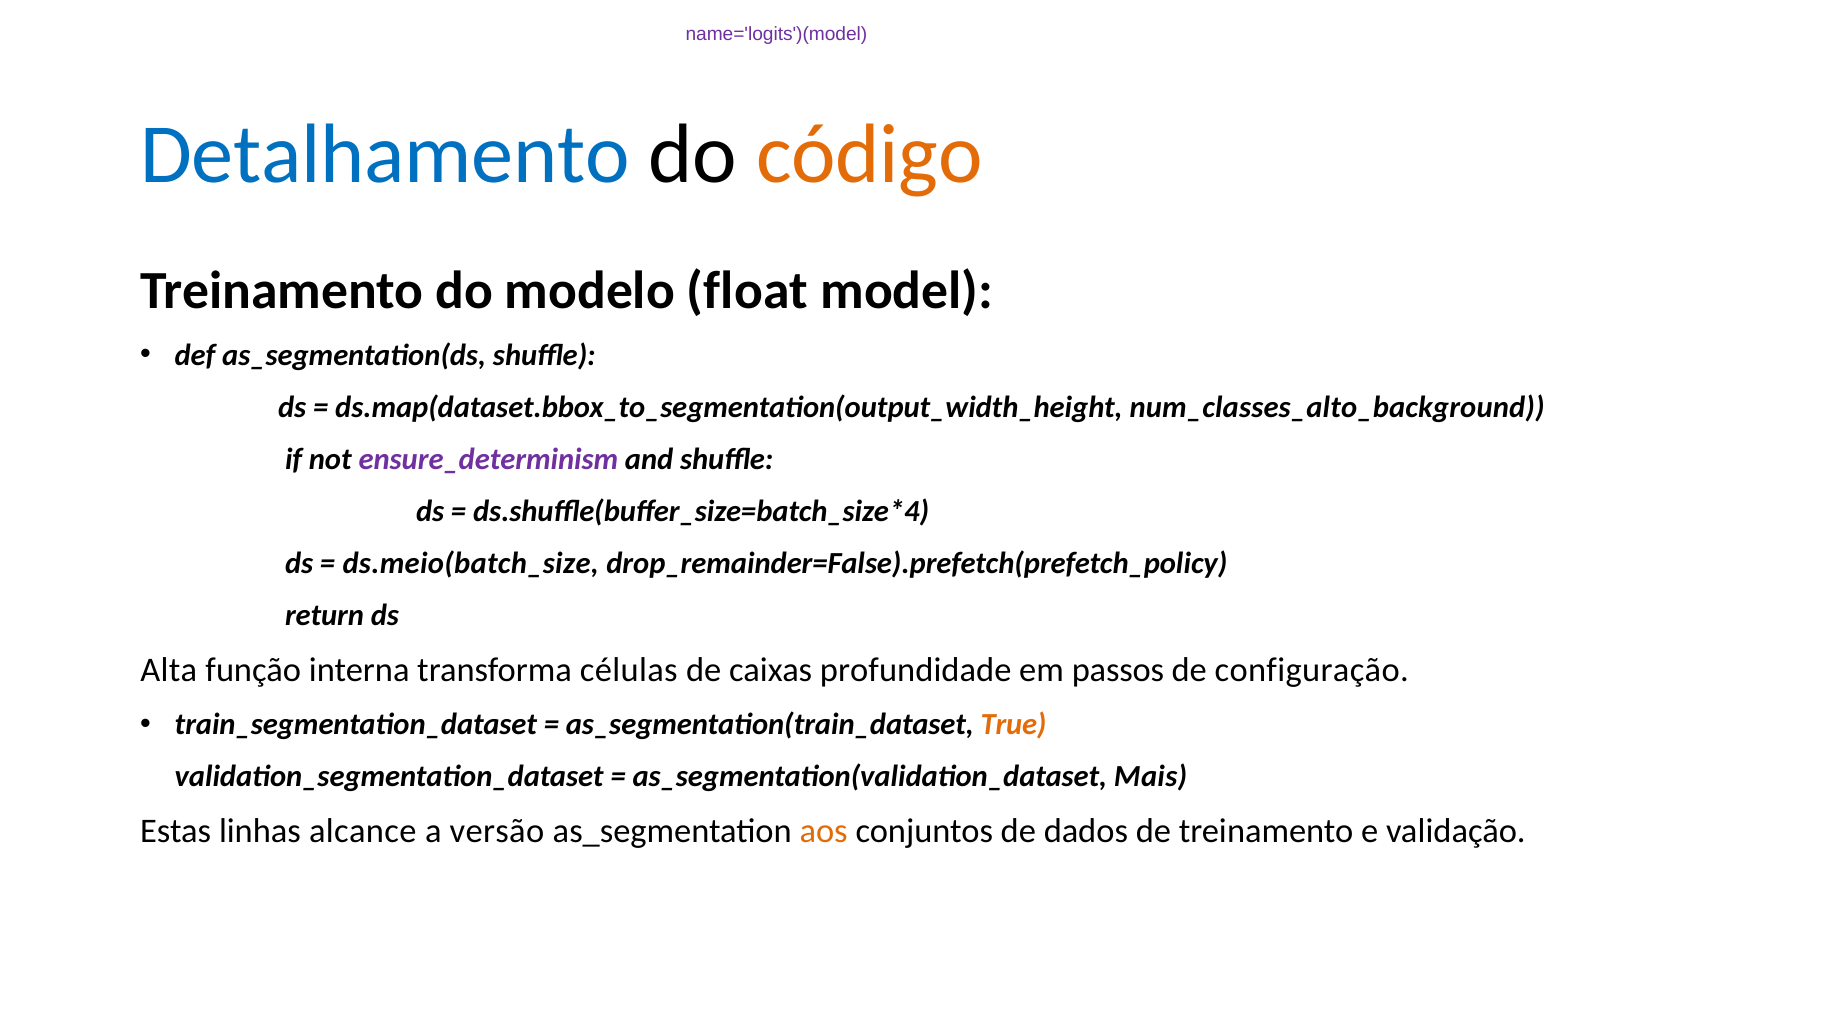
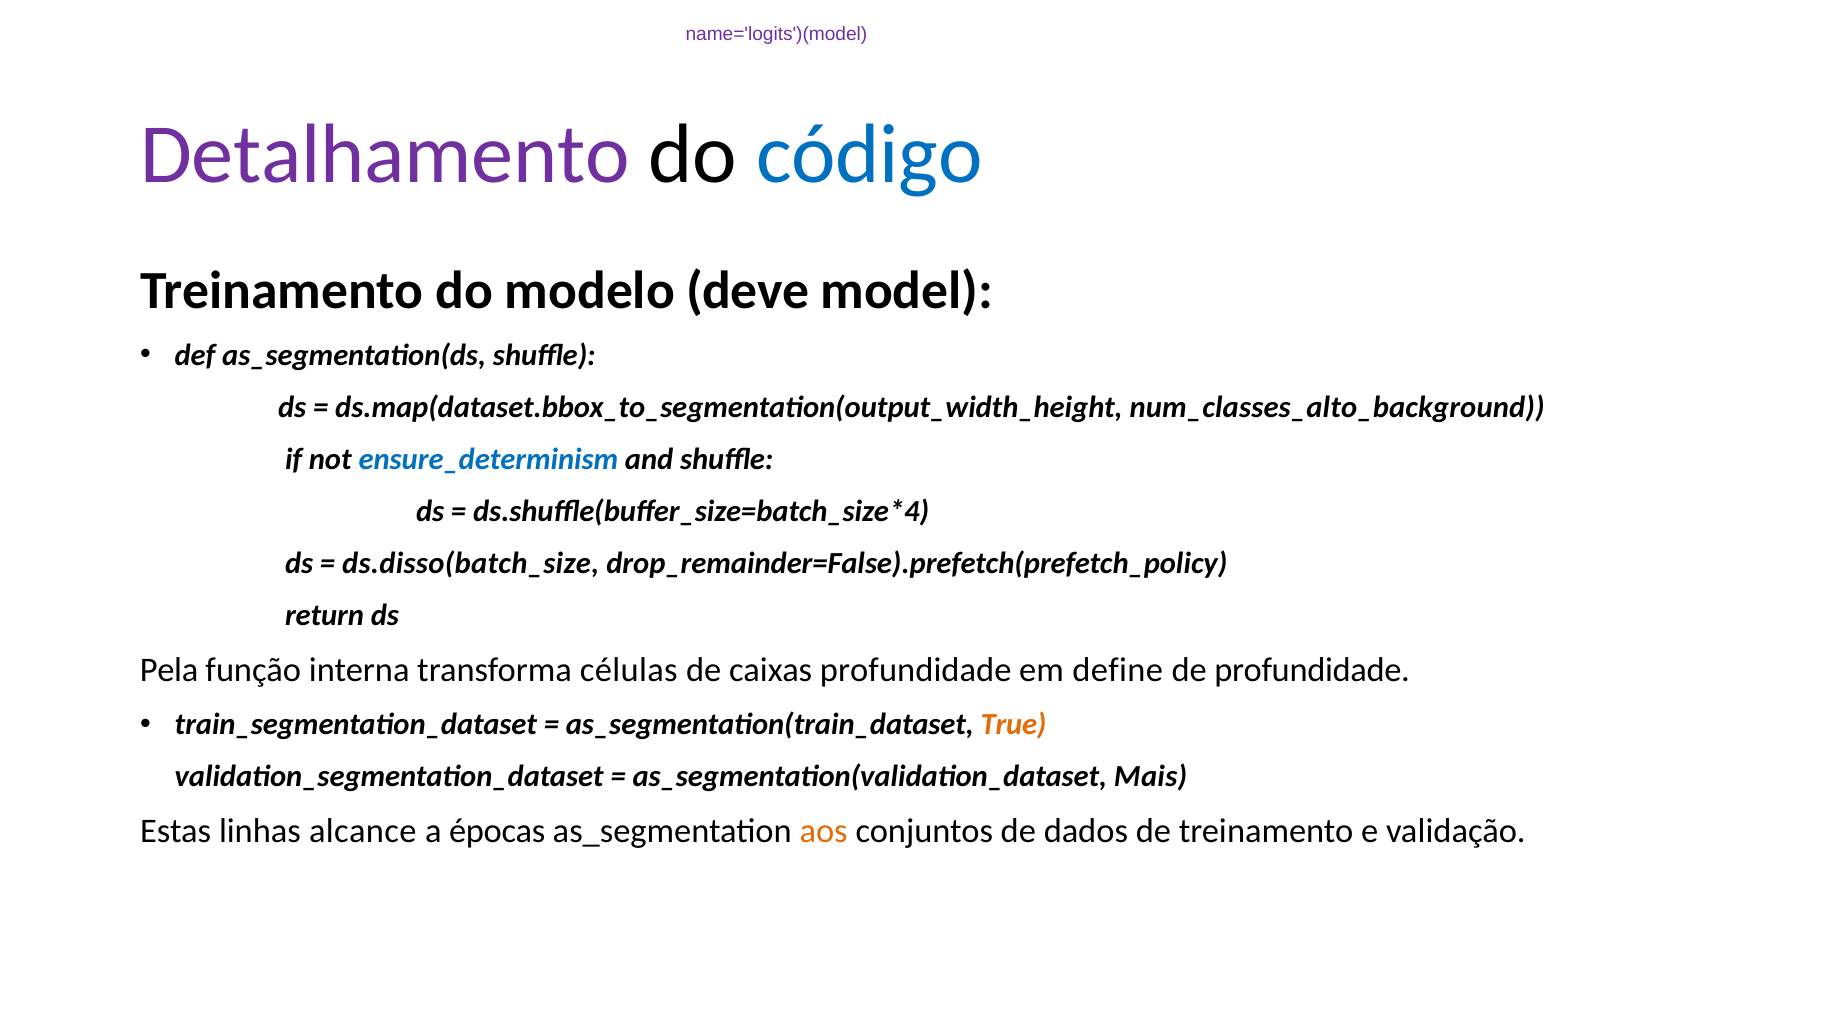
Detalhamento colour: blue -> purple
código colour: orange -> blue
float: float -> deve
ensure_determinism colour: purple -> blue
ds.meio(batch_size: ds.meio(batch_size -> ds.disso(batch_size
Alta: Alta -> Pela
passos: passos -> define
de configuração: configuração -> profundidade
versão: versão -> épocas
